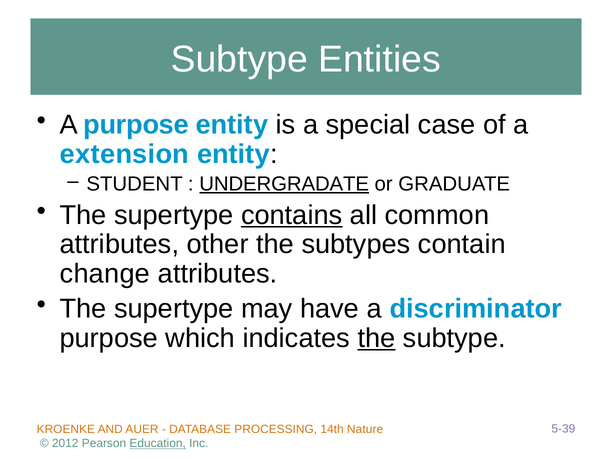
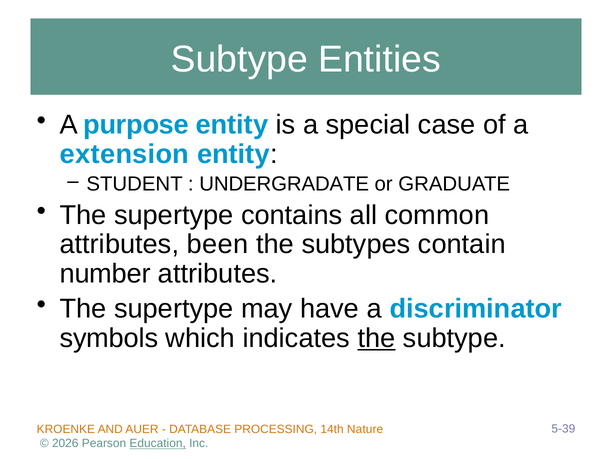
UNDERGRADATE underline: present -> none
contains underline: present -> none
other: other -> been
change: change -> number
purpose at (109, 338): purpose -> symbols
2012: 2012 -> 2026
